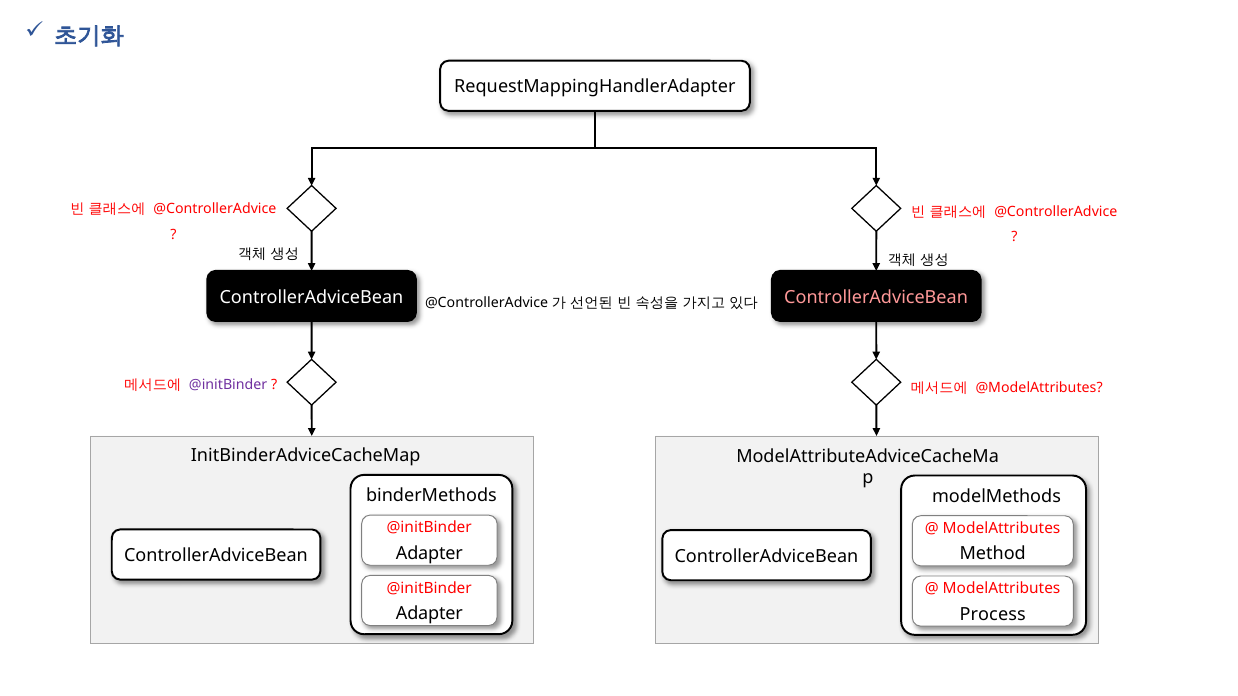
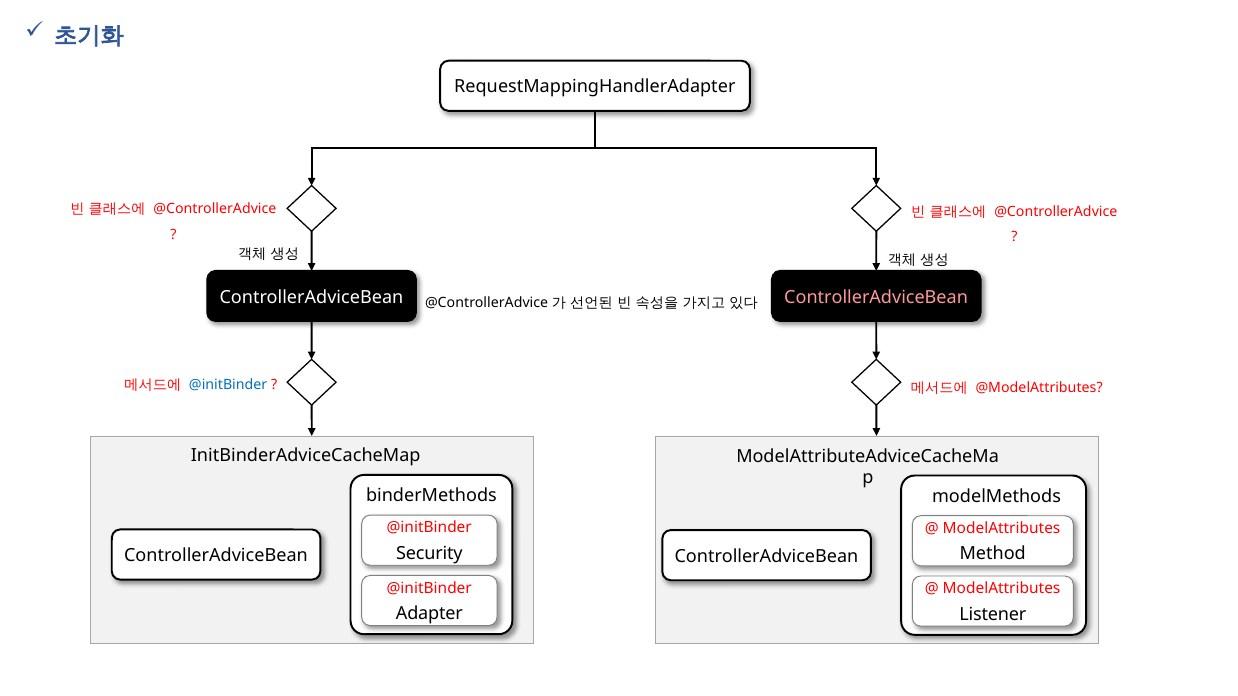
@initBinder at (228, 385) colour: purple -> blue
Adapter at (429, 554): Adapter -> Security
Process: Process -> Listener
